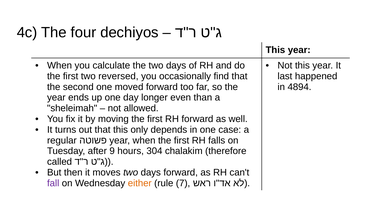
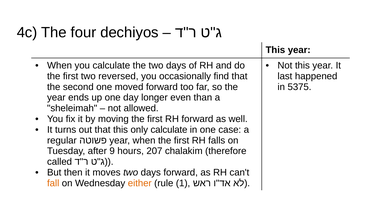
4894: 4894 -> 5375
only depends: depends -> calculate
304: 304 -> 207
fall colour: purple -> orange
7: 7 -> 1
